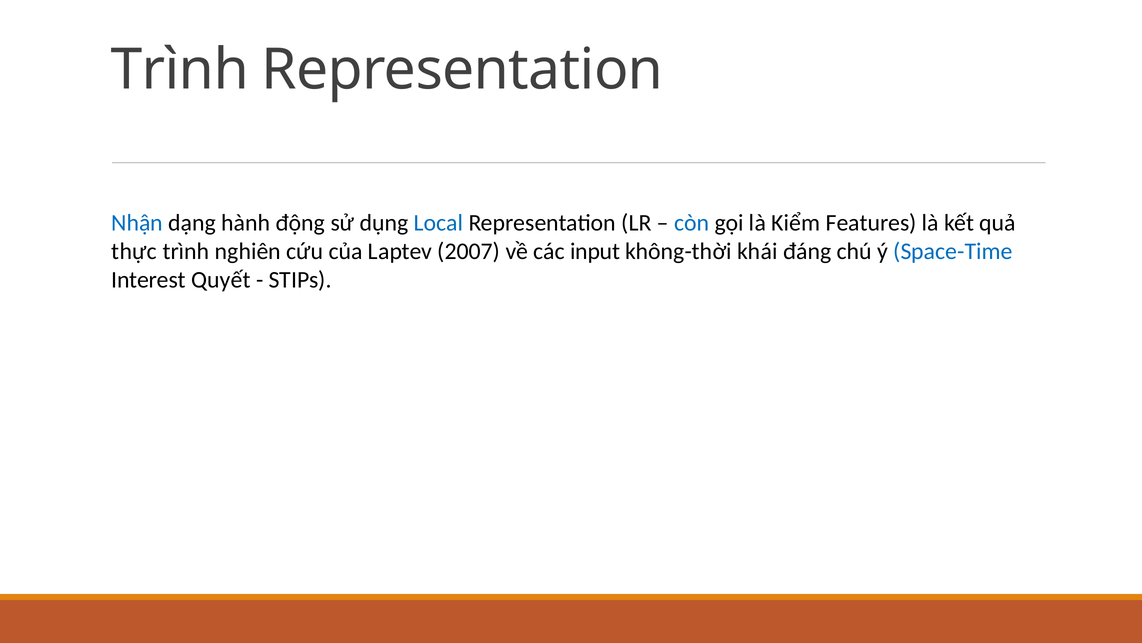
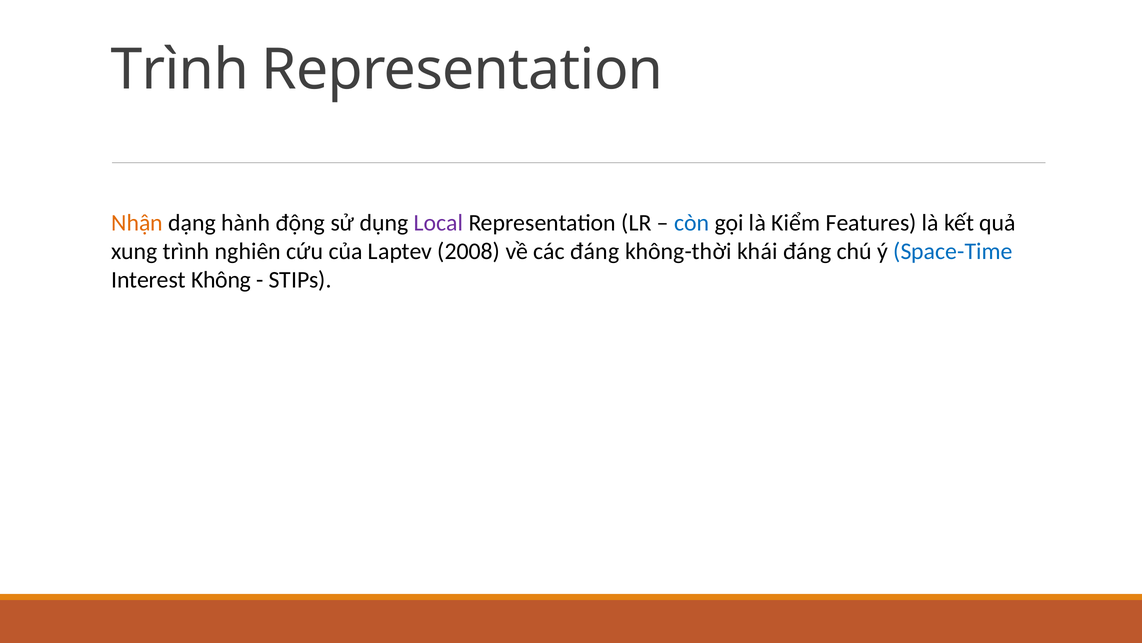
Nhận colour: blue -> orange
Local colour: blue -> purple
thực: thực -> xung
2007: 2007 -> 2008
các input: input -> đáng
Quyết: Quyết -> Không
